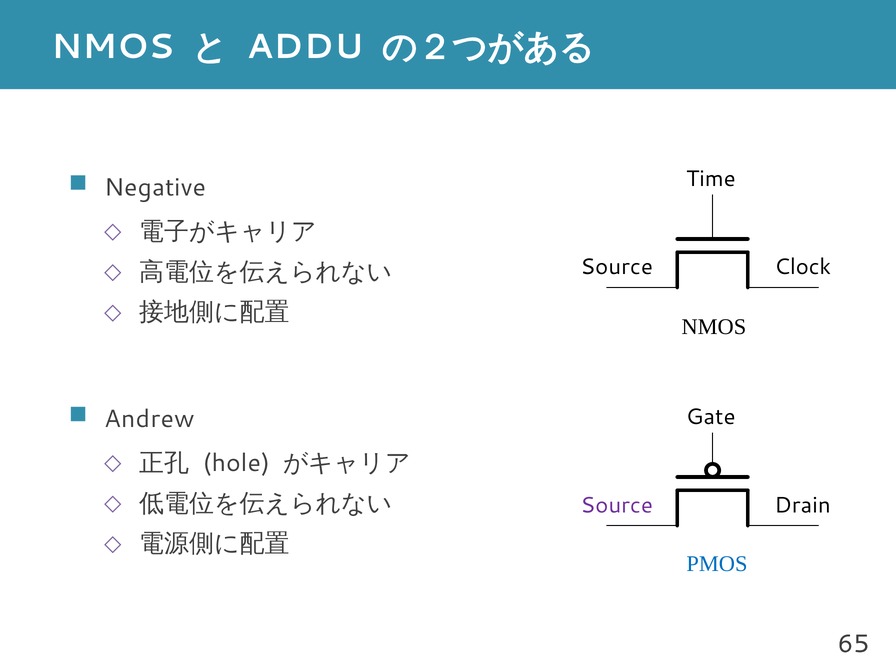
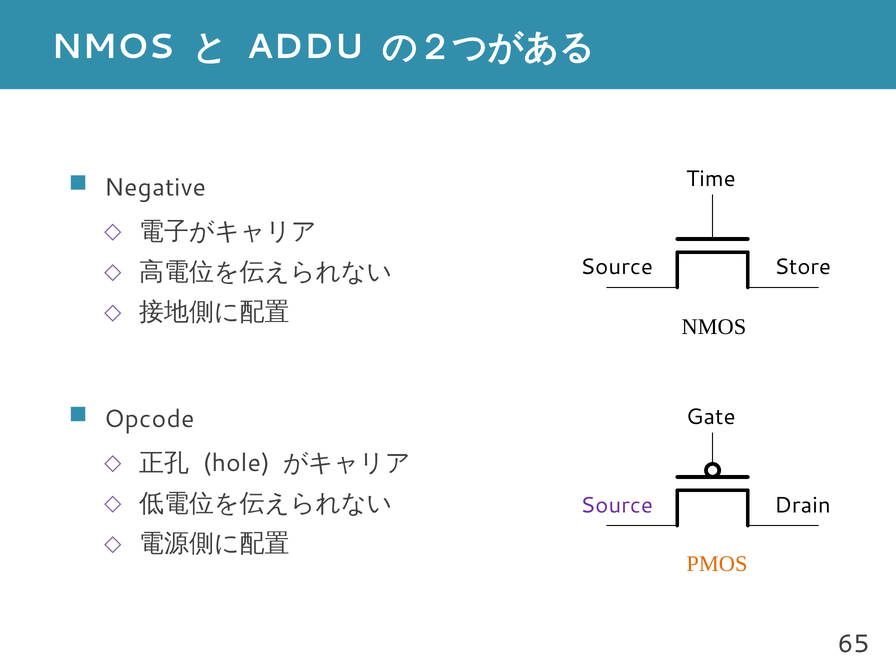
Clock: Clock -> Store
Andrew: Andrew -> Opcode
PMOS colour: blue -> orange
